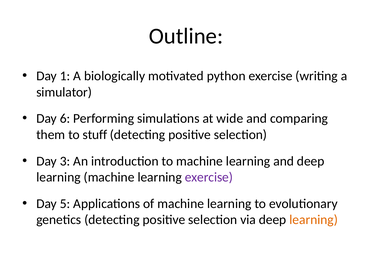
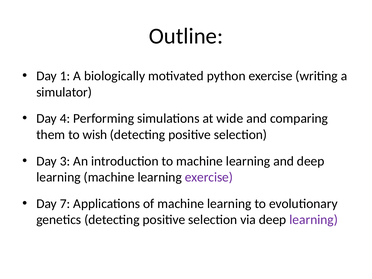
6: 6 -> 4
stuff: stuff -> wish
5: 5 -> 7
learning at (314, 220) colour: orange -> purple
